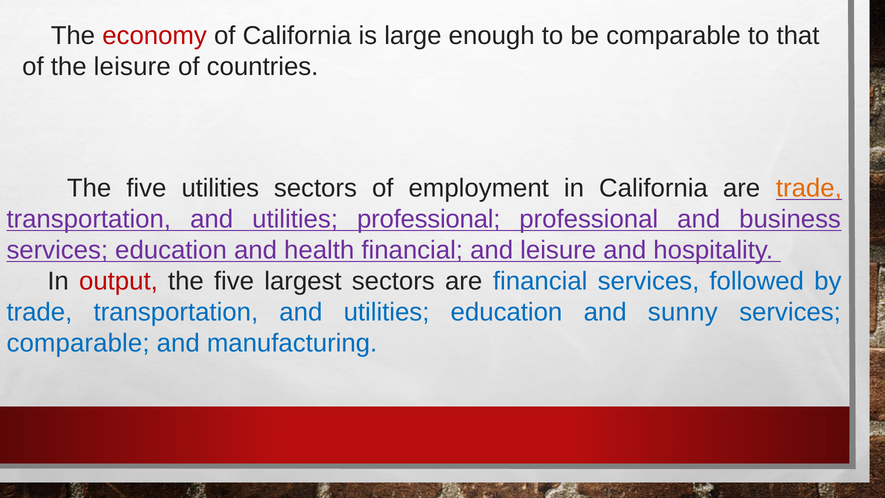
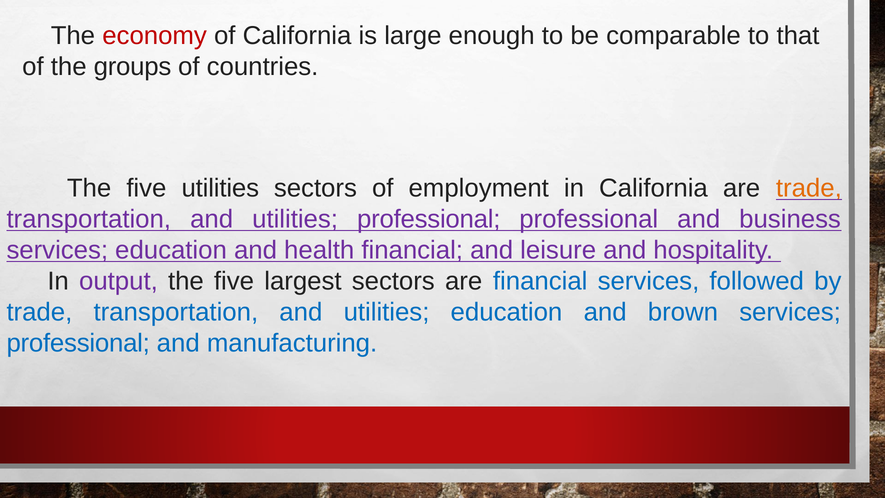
the leisure: leisure -> groups
output colour: red -> purple
sunny: sunny -> brown
comparable at (78, 343): comparable -> professional
